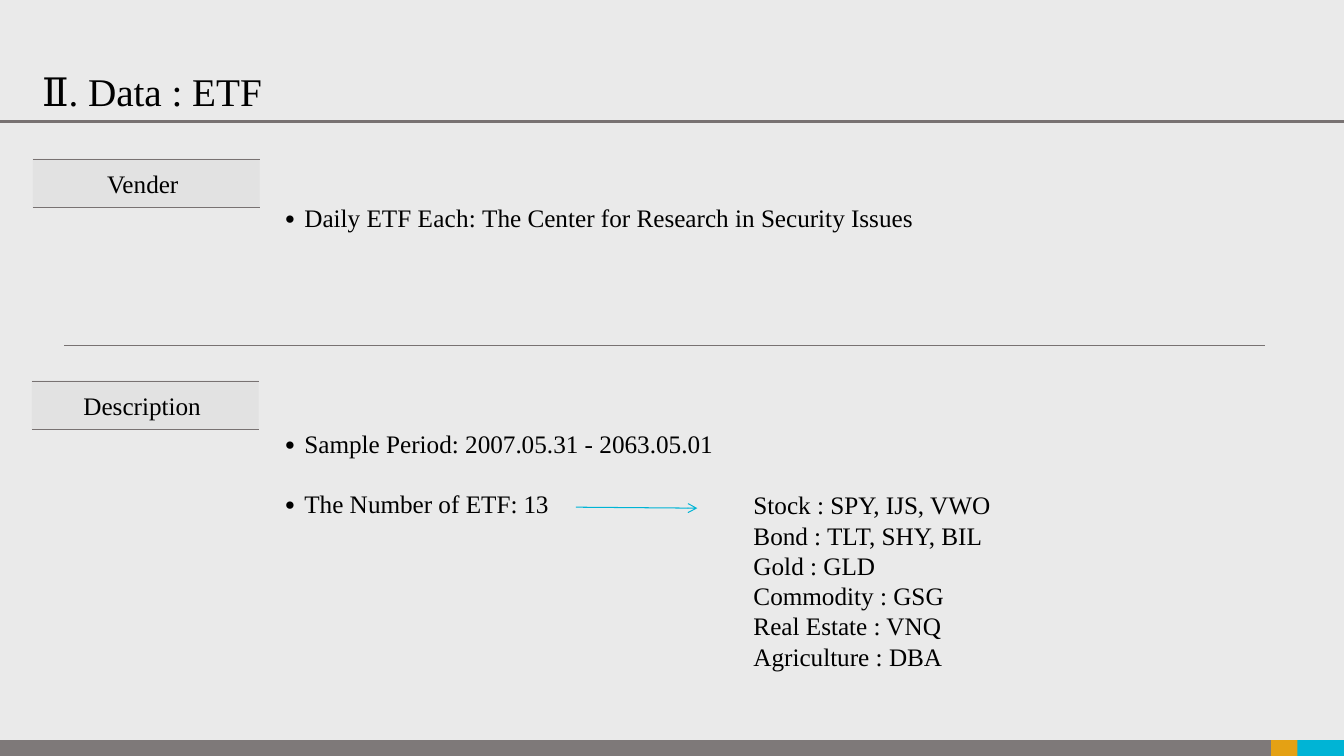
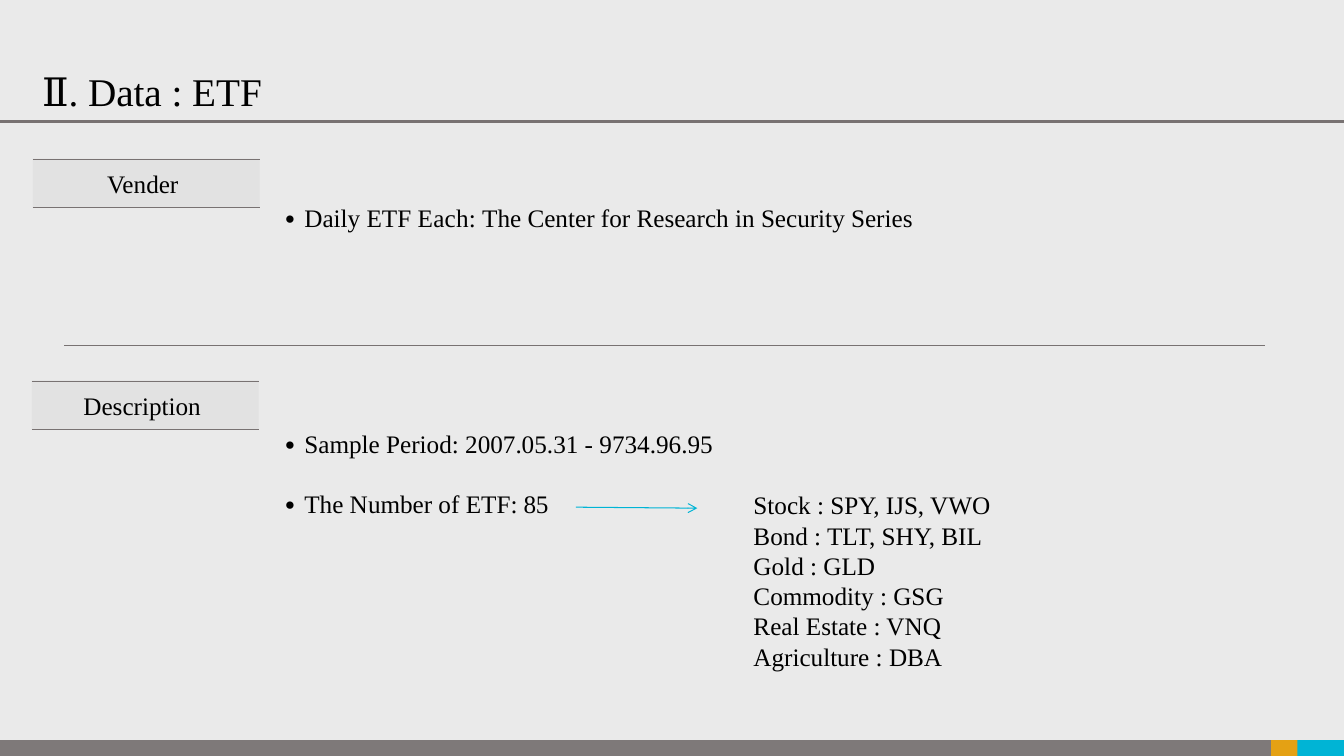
Issues: Issues -> Series
2063.05.01: 2063.05.01 -> 9734.96.95
13: 13 -> 85
